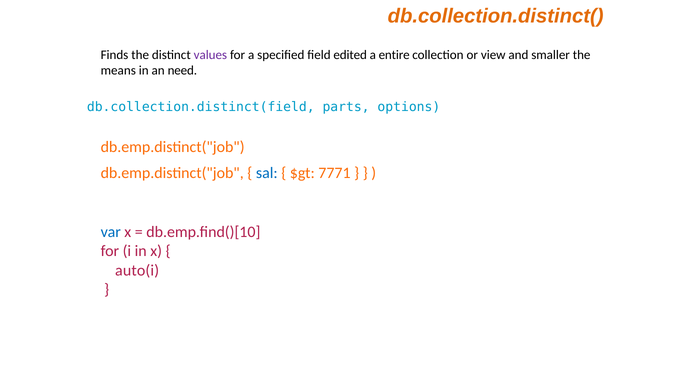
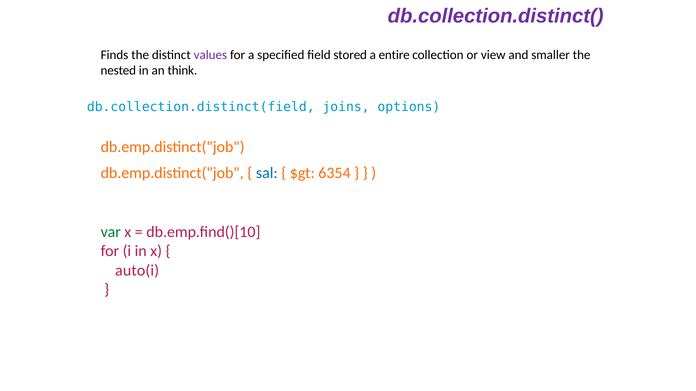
db.collection.distinct( colour: orange -> purple
edited: edited -> stored
means: means -> nested
need: need -> think
parts: parts -> joins
7771: 7771 -> 6354
var colour: blue -> green
